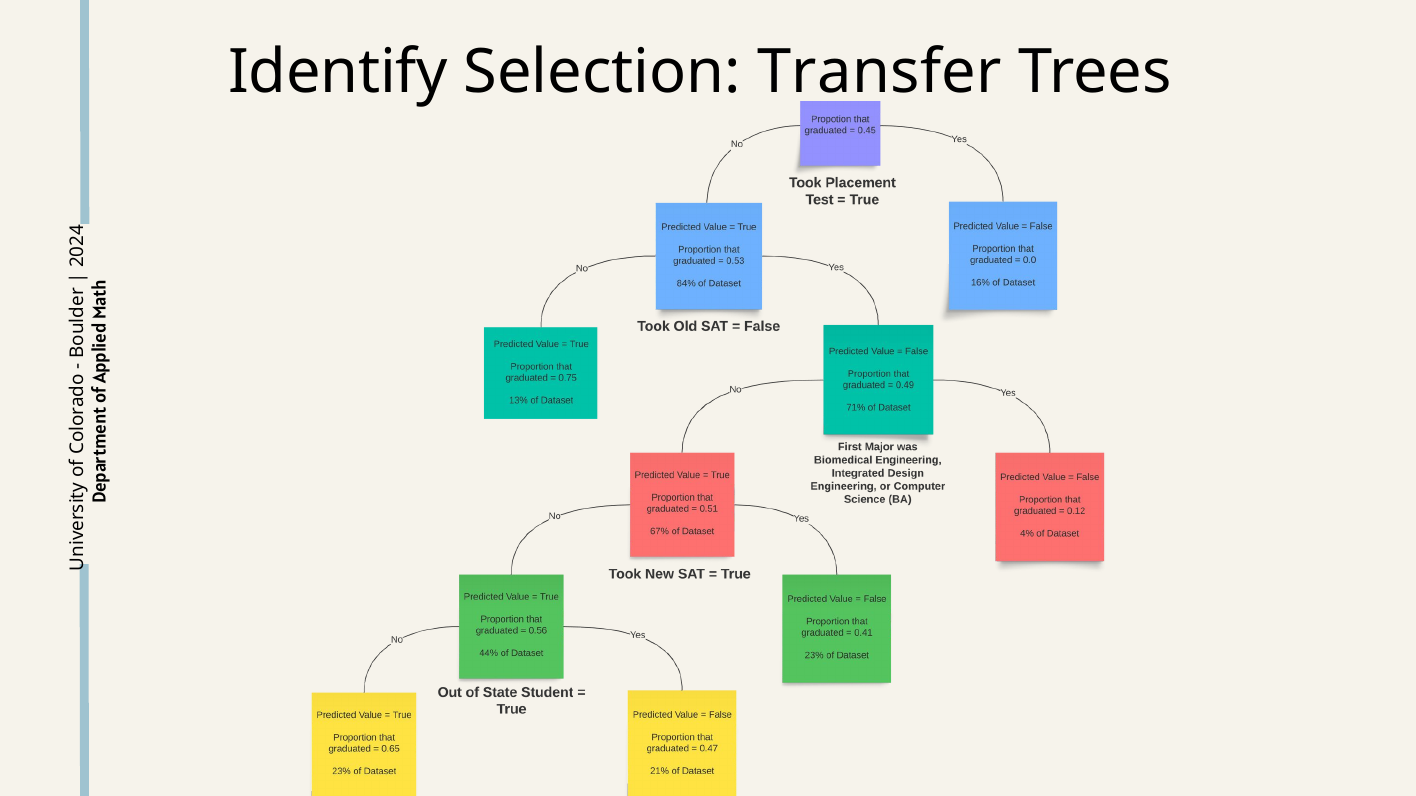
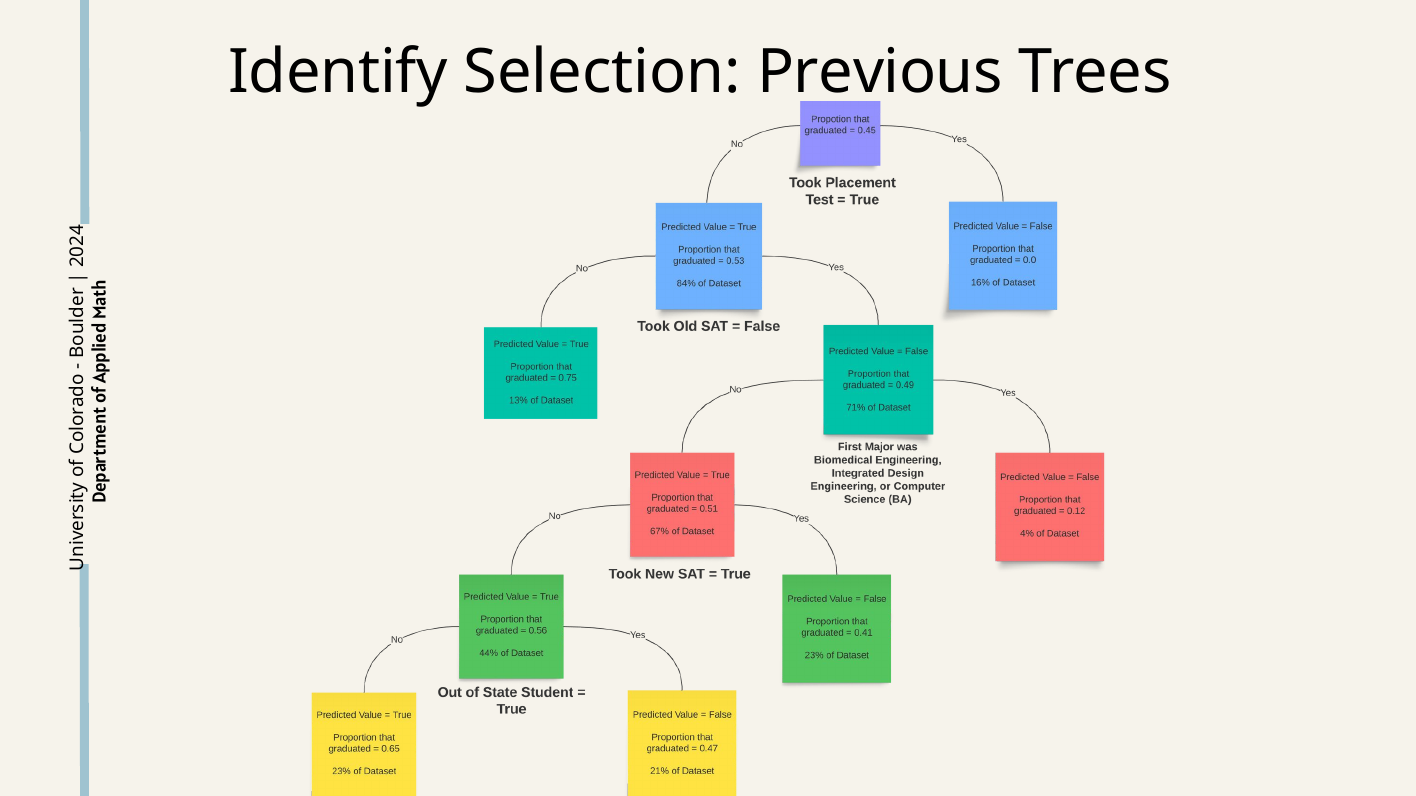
Transfer: Transfer -> Previous
